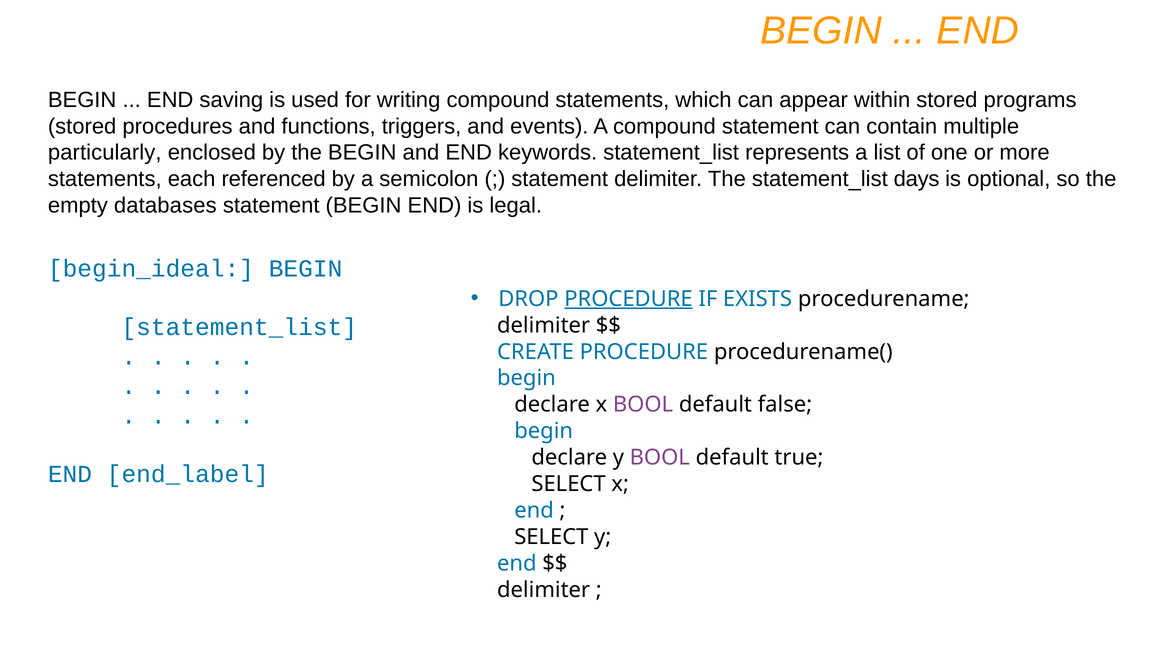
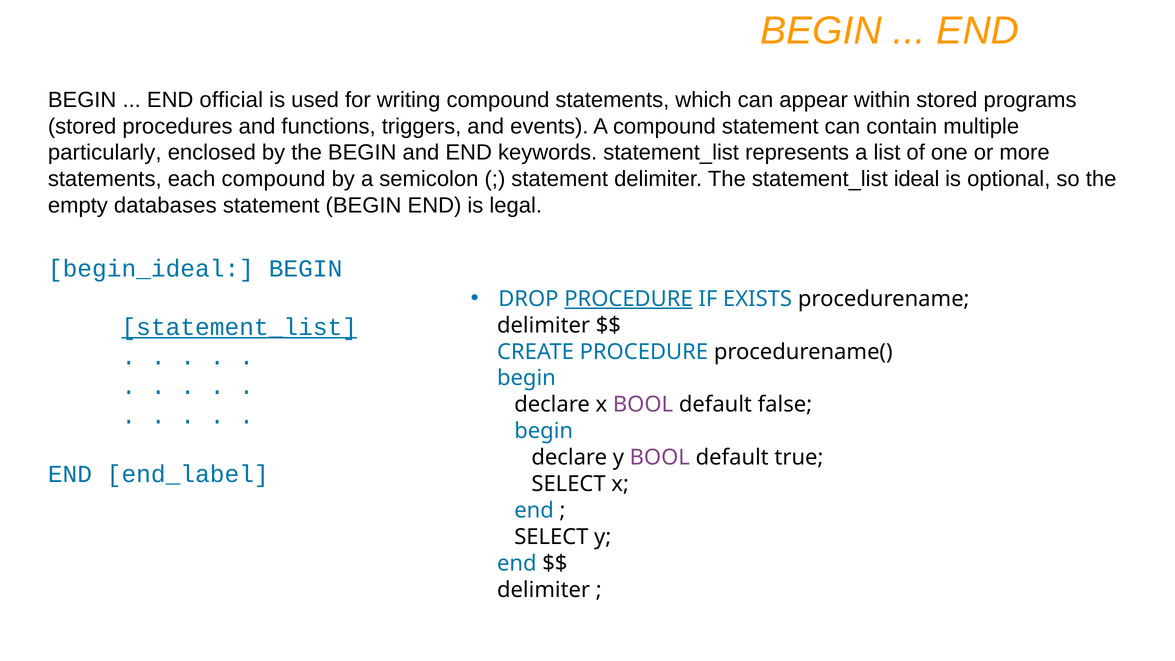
saving: saving -> official
each referenced: referenced -> compound
days: days -> ideal
statement_list at (239, 327) underline: none -> present
